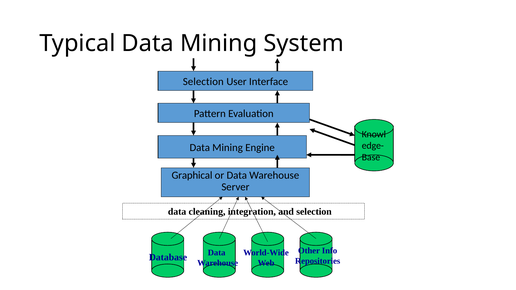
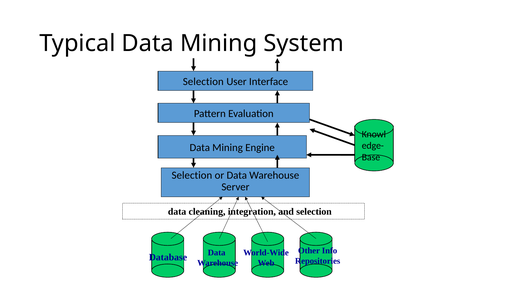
Graphical at (192, 176): Graphical -> Selection
